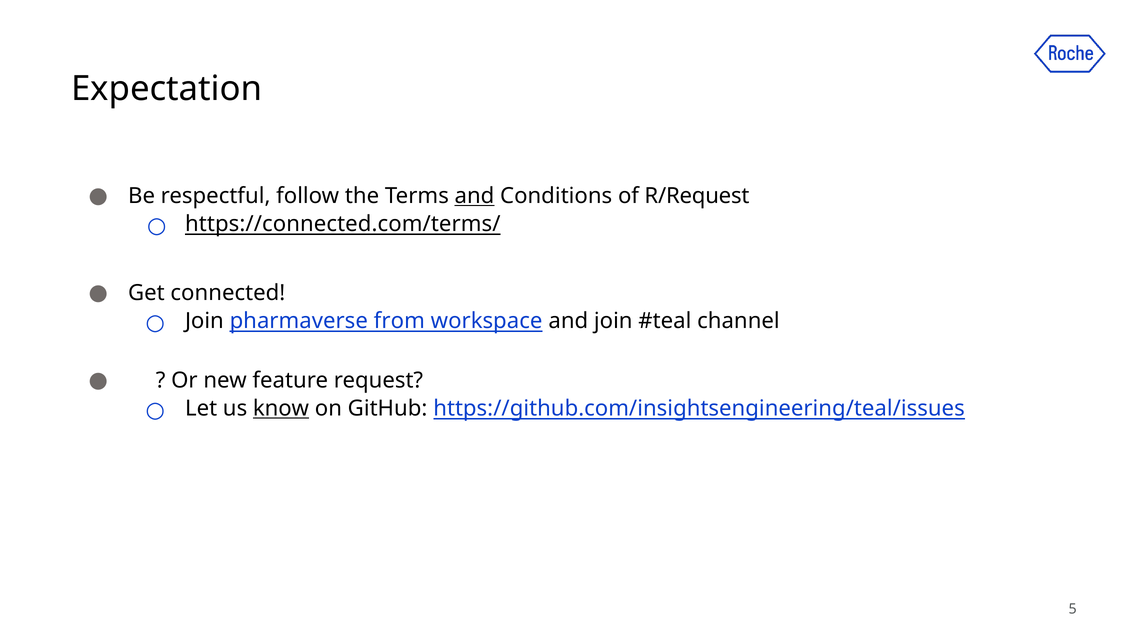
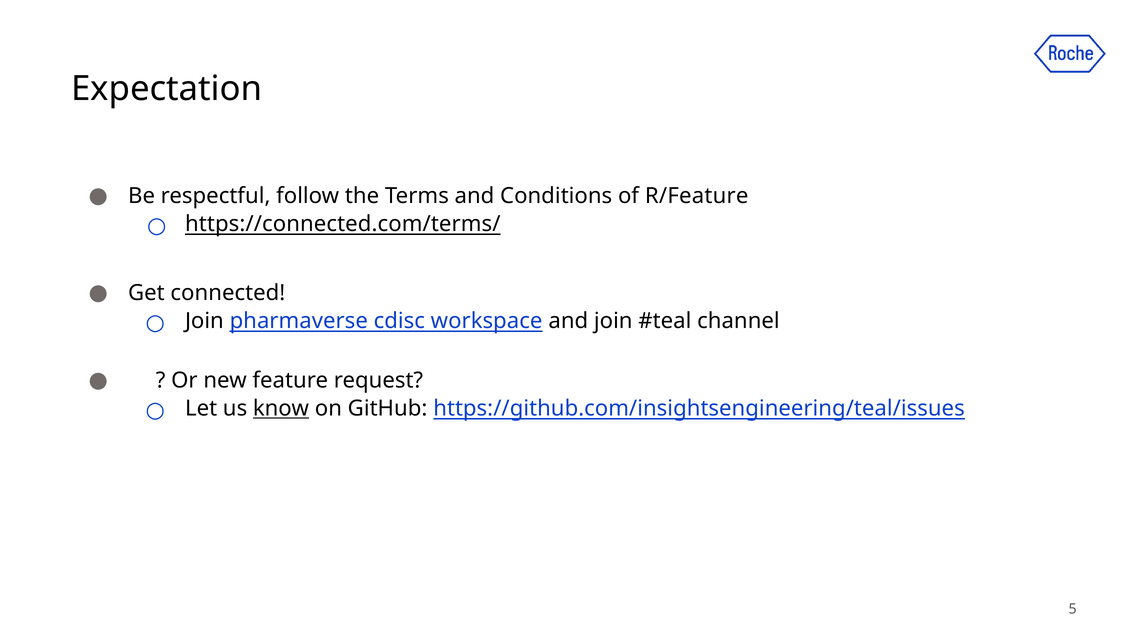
and at (474, 196) underline: present -> none
R/Request: R/Request -> R/Feature
from: from -> cdisc
